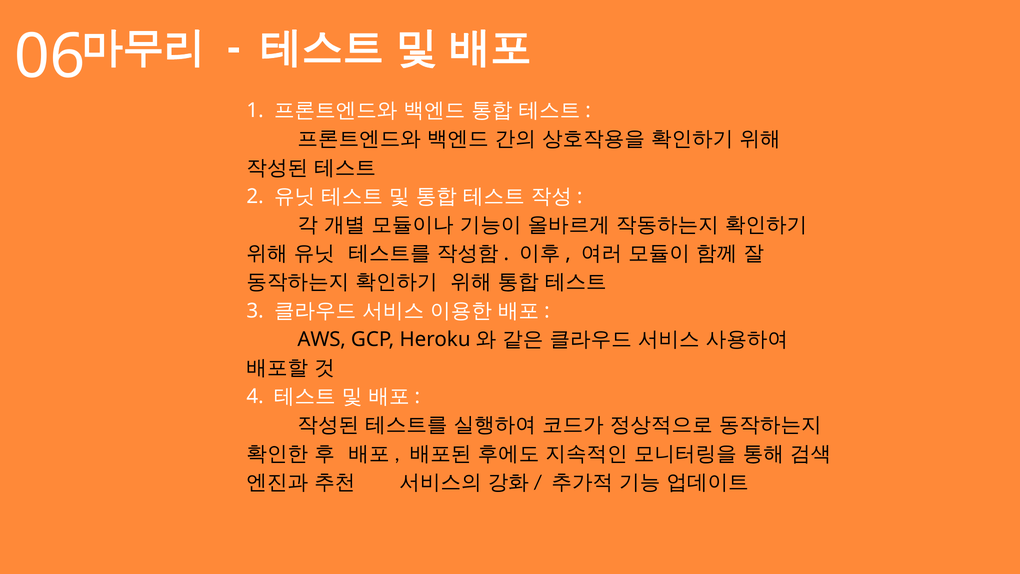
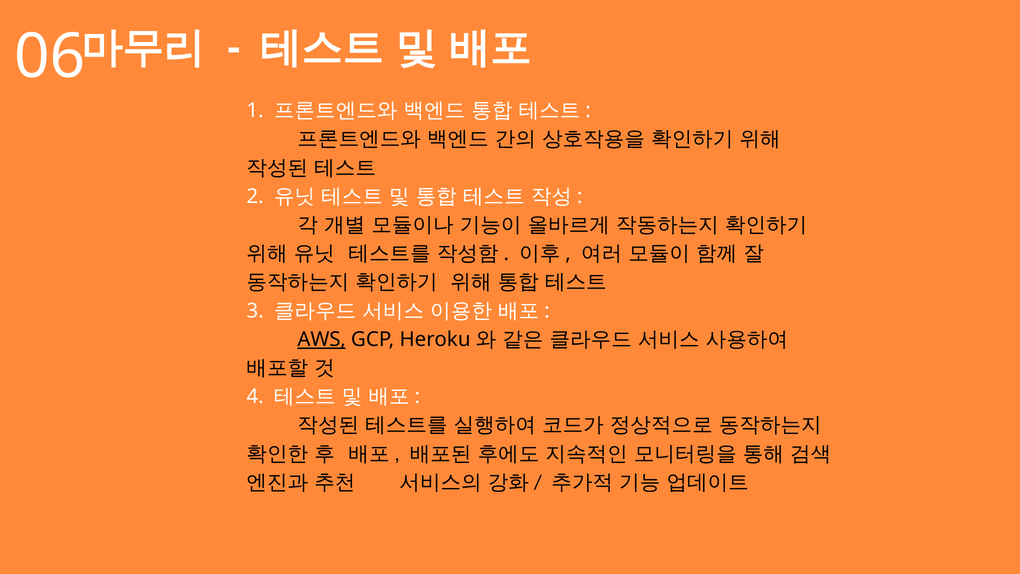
AWS underline: none -> present
